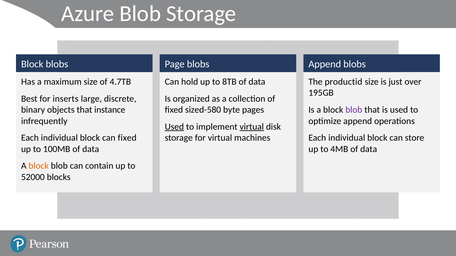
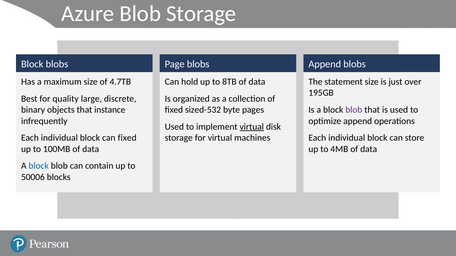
productid: productid -> statement
inserts: inserts -> quality
sized-580: sized-580 -> sized-532
Used at (174, 127) underline: present -> none
block at (39, 166) colour: orange -> blue
52000: 52000 -> 50006
